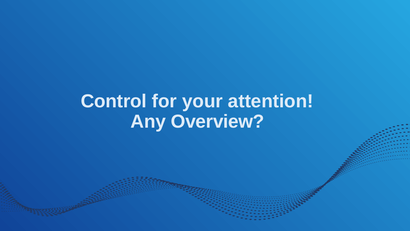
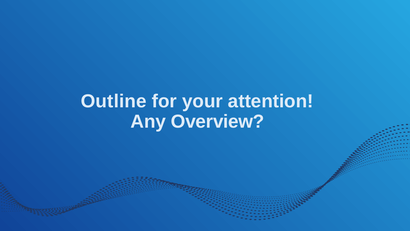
Control: Control -> Outline
